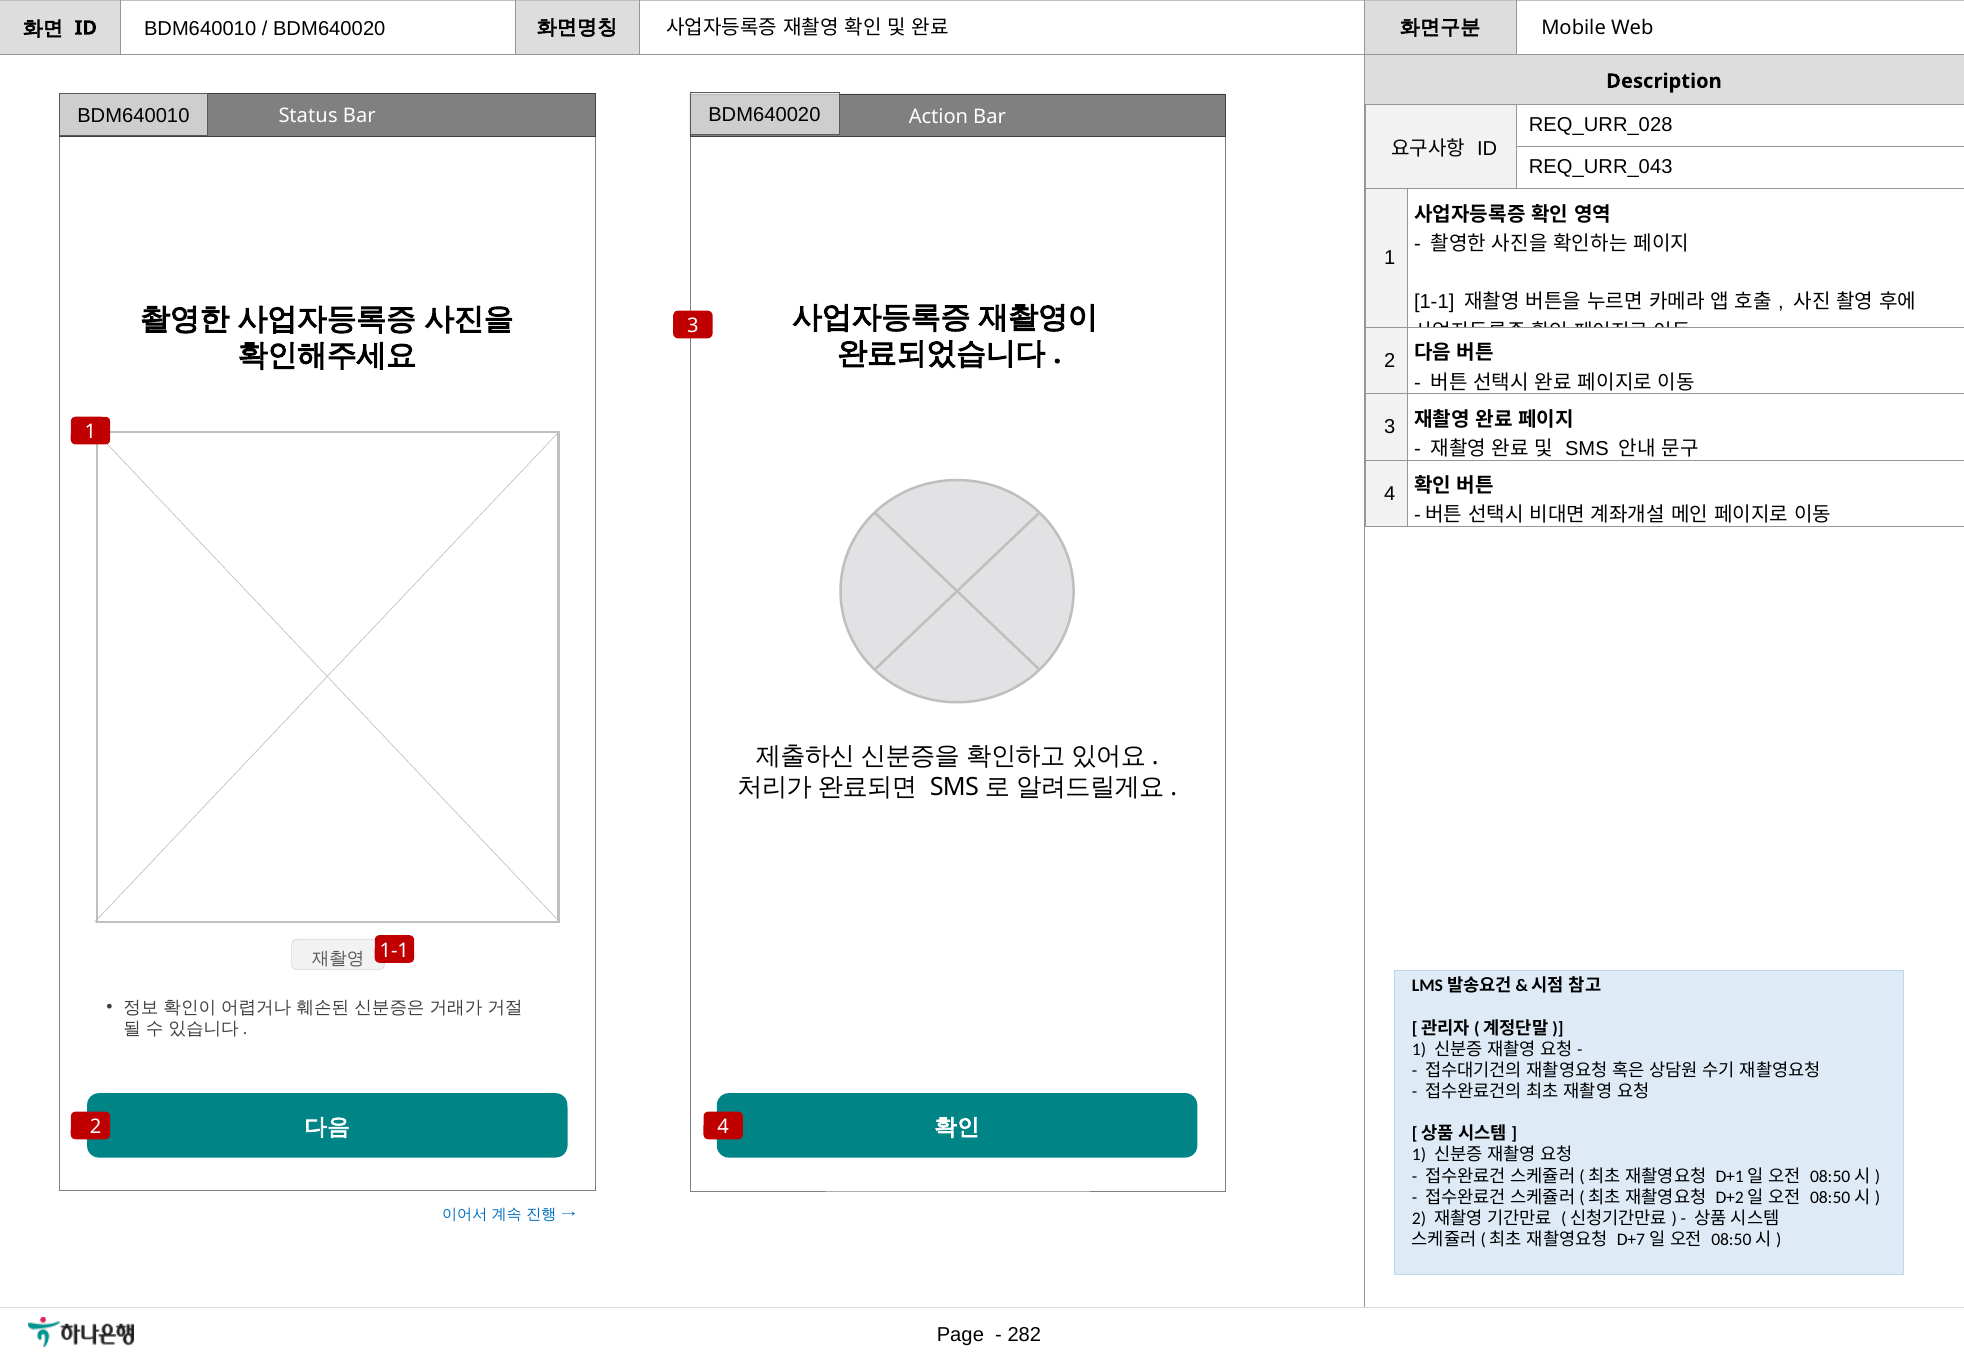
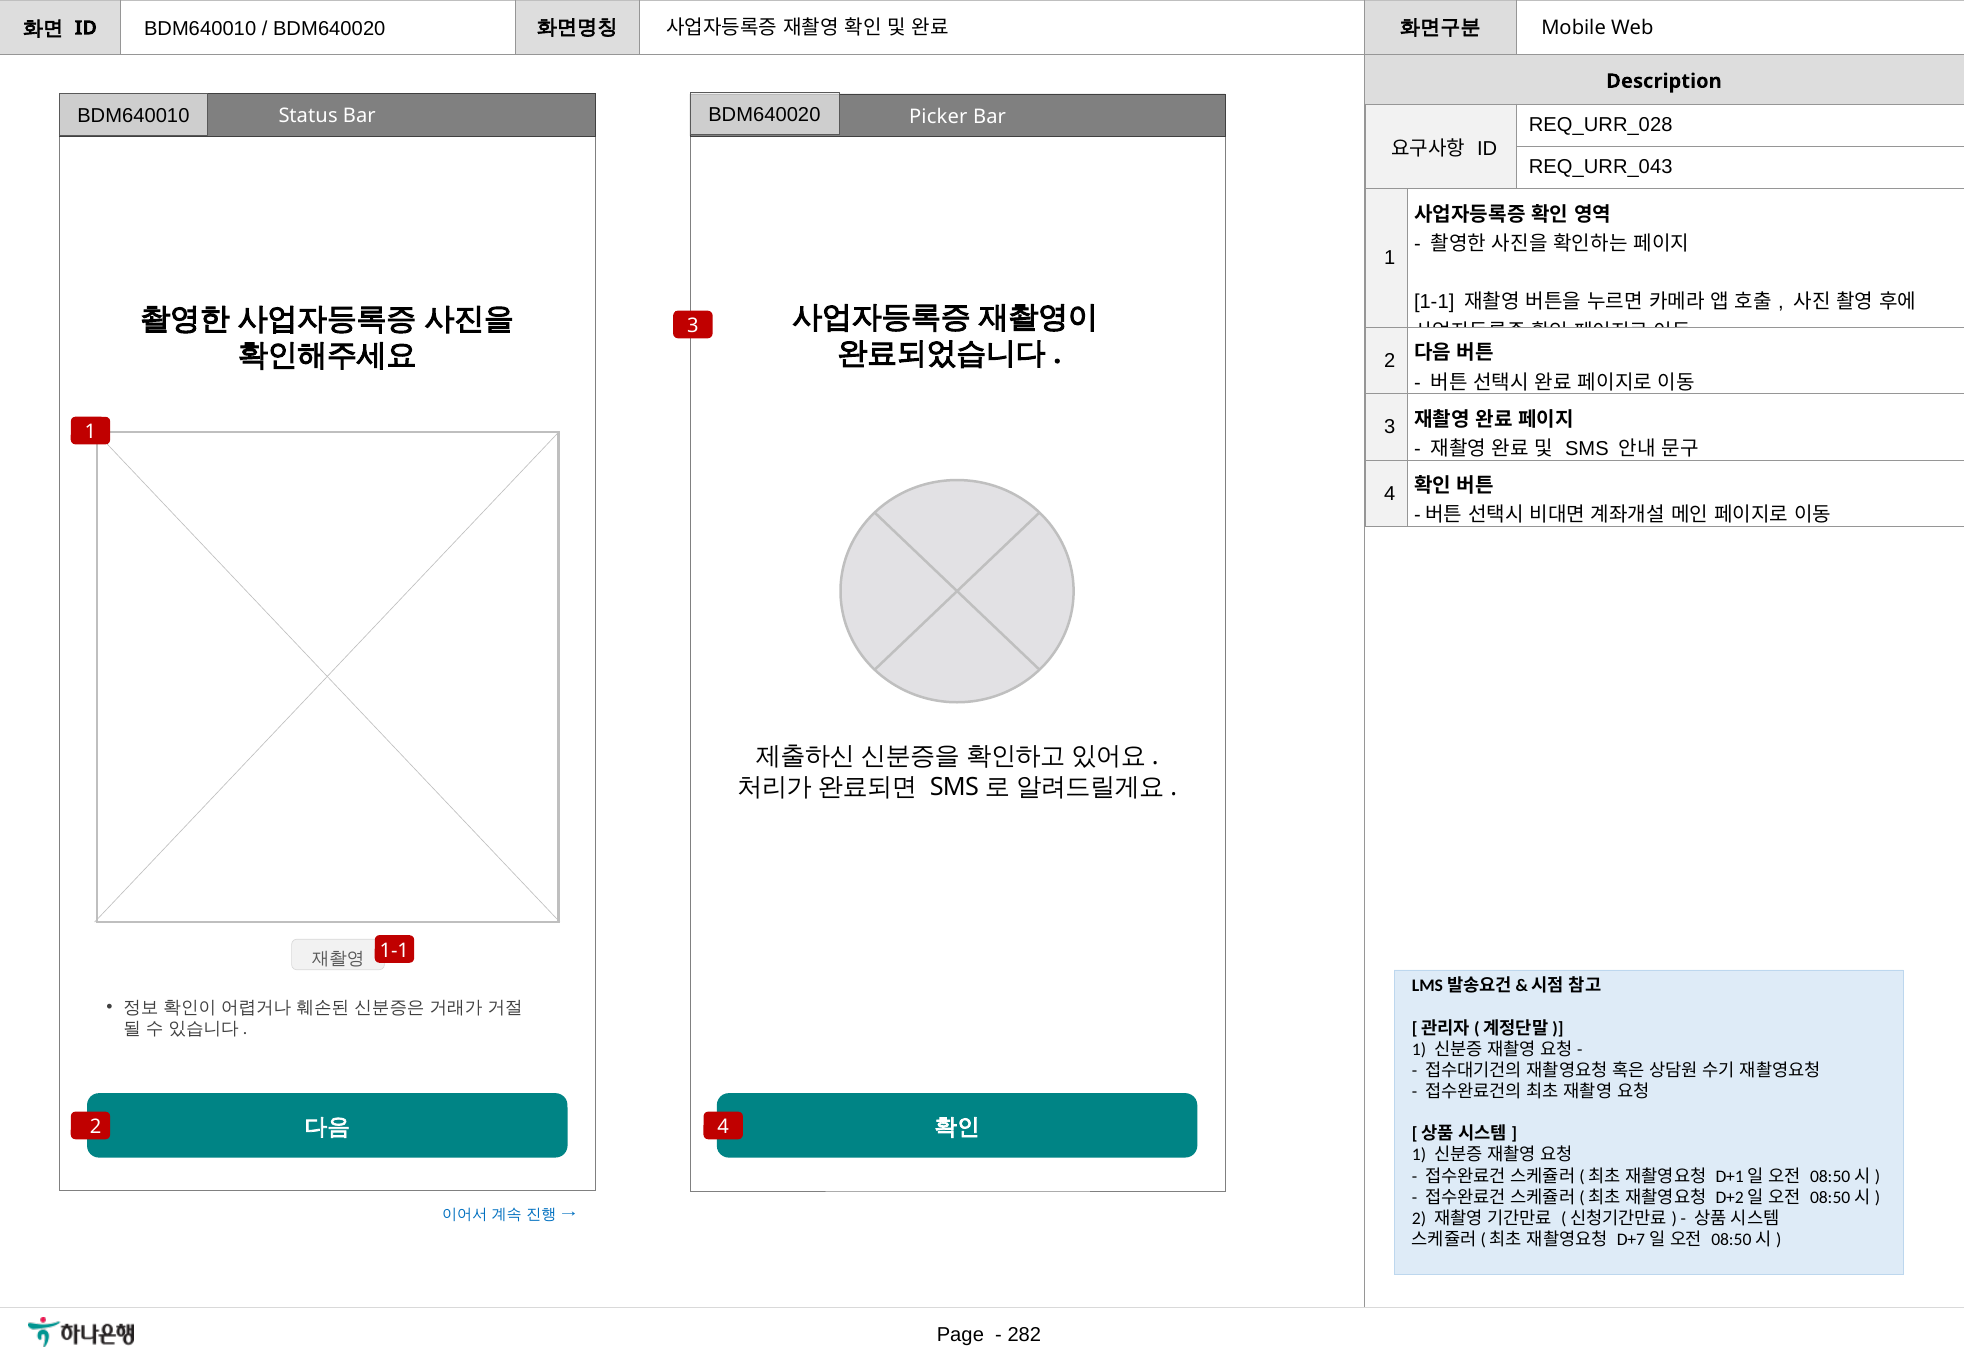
Action: Action -> Picker
